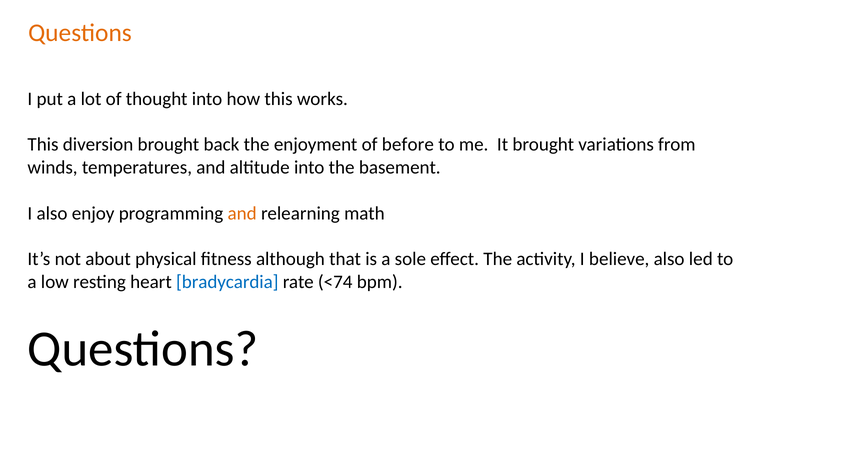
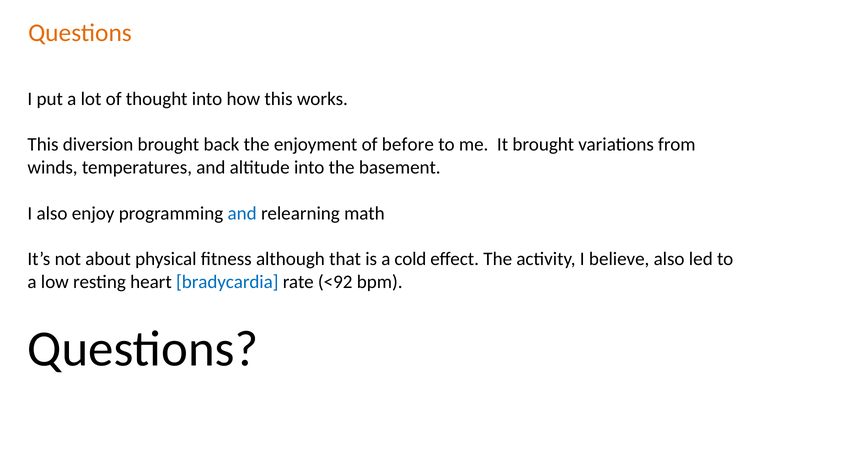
and at (242, 213) colour: orange -> blue
sole: sole -> cold
<74: <74 -> <92
